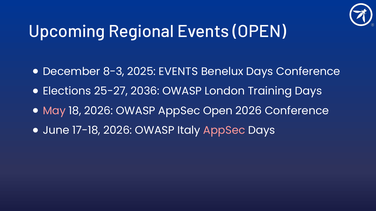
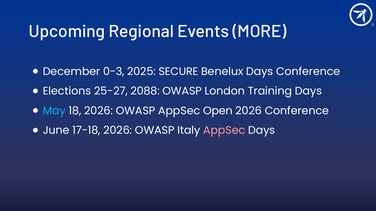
Events OPEN: OPEN -> MORE
8-3: 8-3 -> 0-3
2025 EVENTS: EVENTS -> SECURE
2036: 2036 -> 2088
May colour: pink -> light blue
